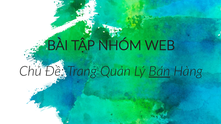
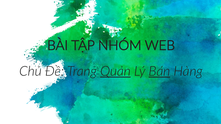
Quản underline: none -> present
